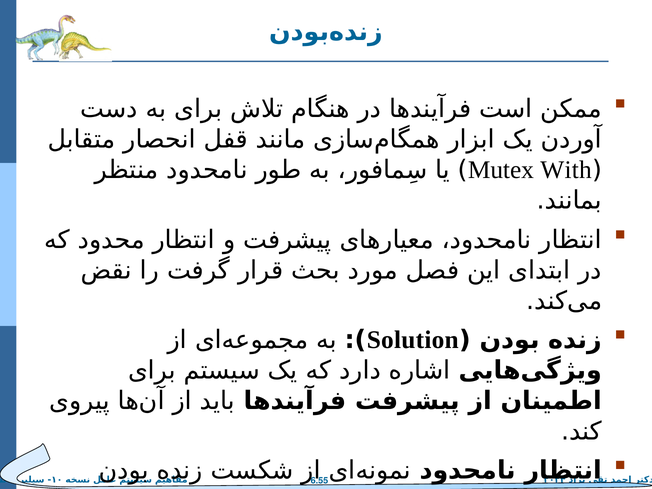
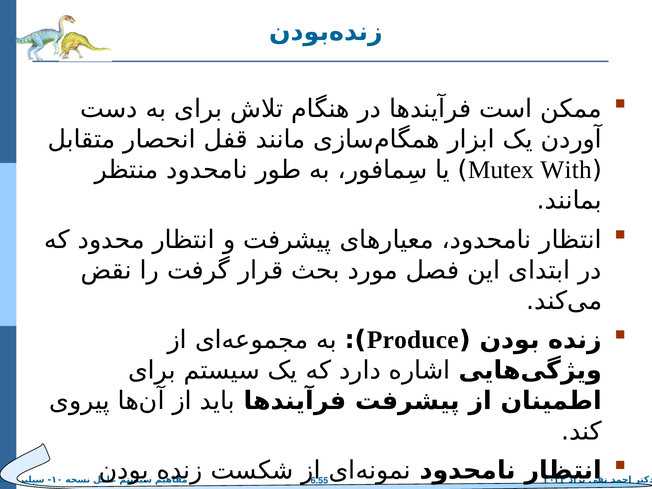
Solution: Solution -> Produce
